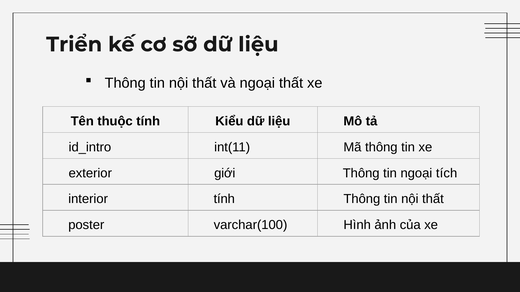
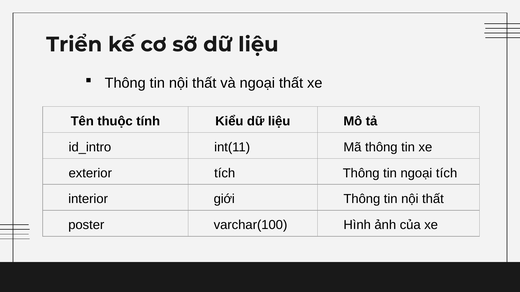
exterior giới: giới -> tích
interior tính: tính -> giới
